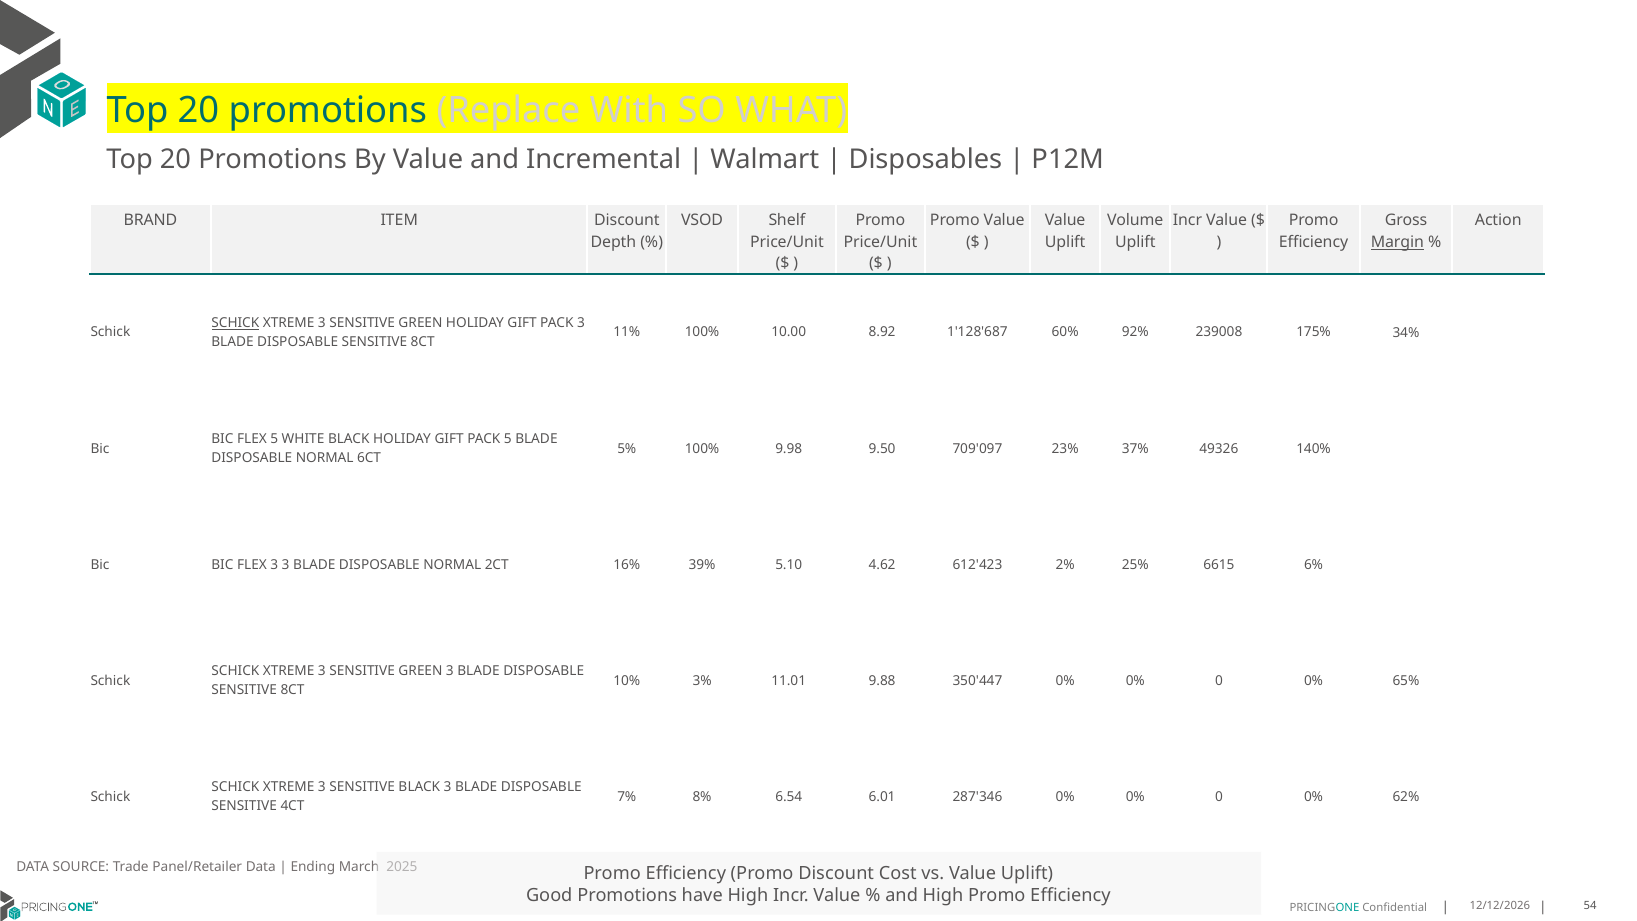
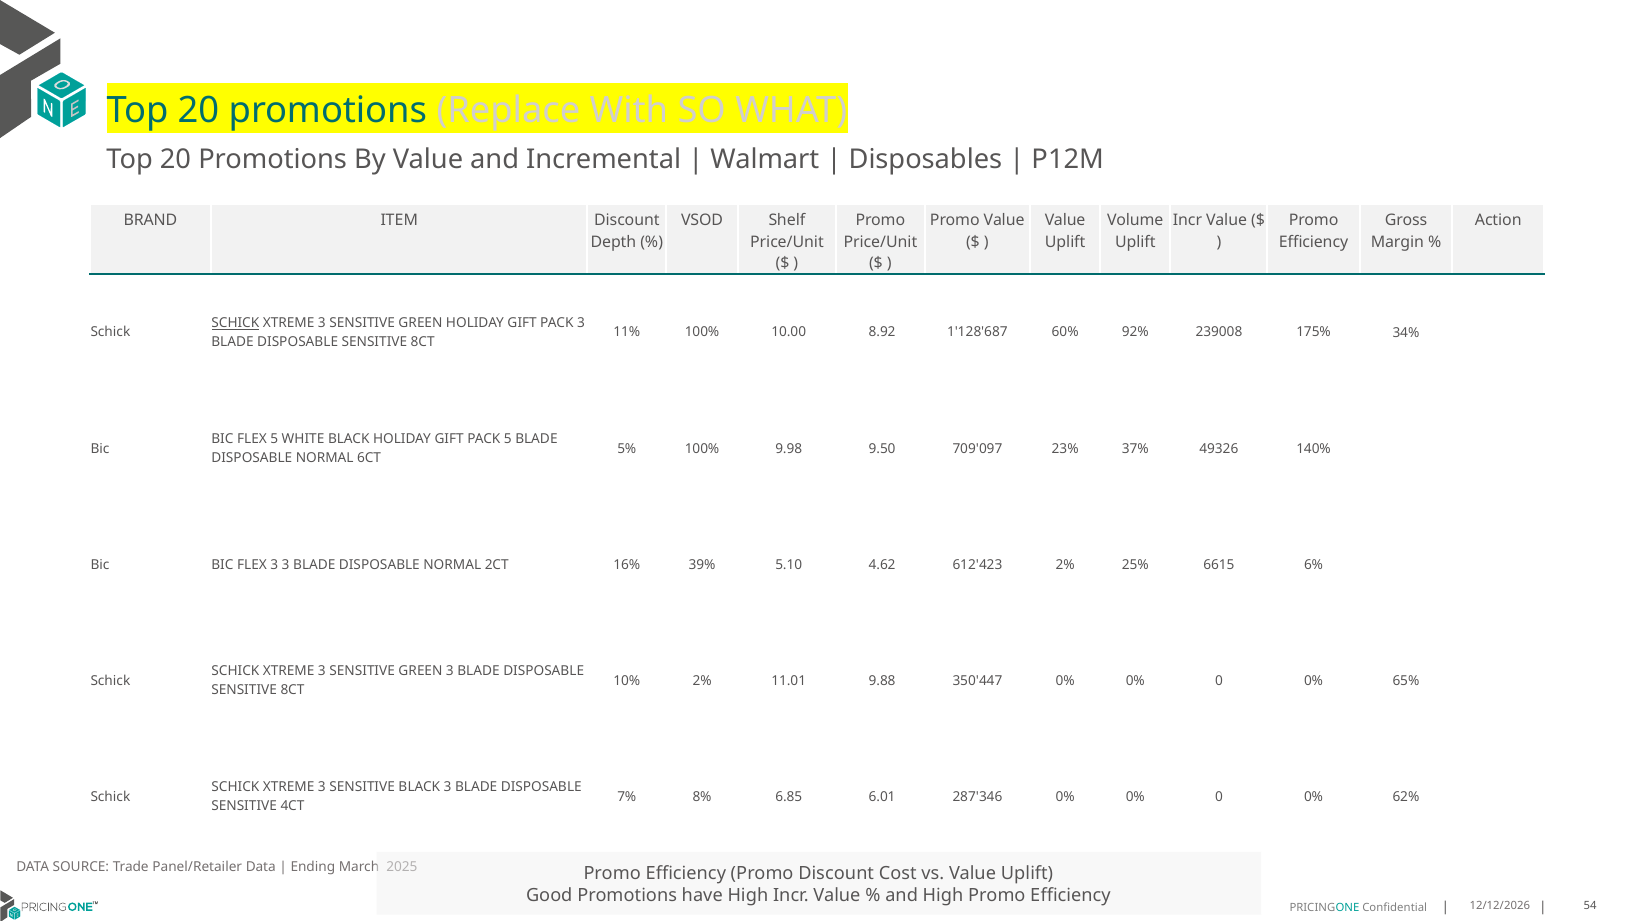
Margin underline: present -> none
10% 3%: 3% -> 2%
6.54: 6.54 -> 6.85
